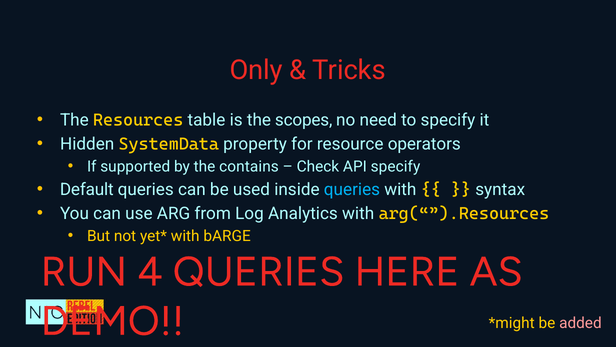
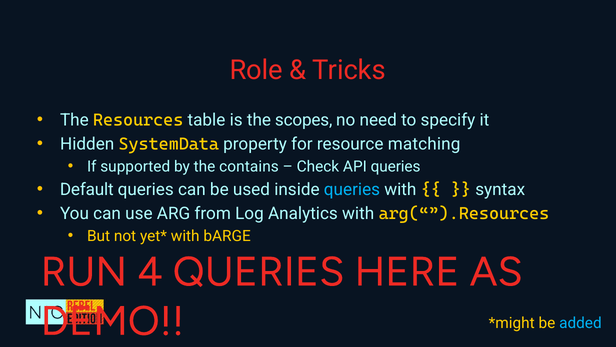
Only: Only -> Role
operators: operators -> matching
API specify: specify -> queries
added colour: pink -> light blue
